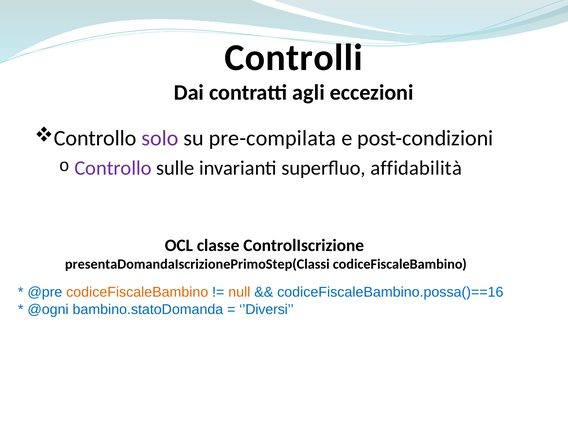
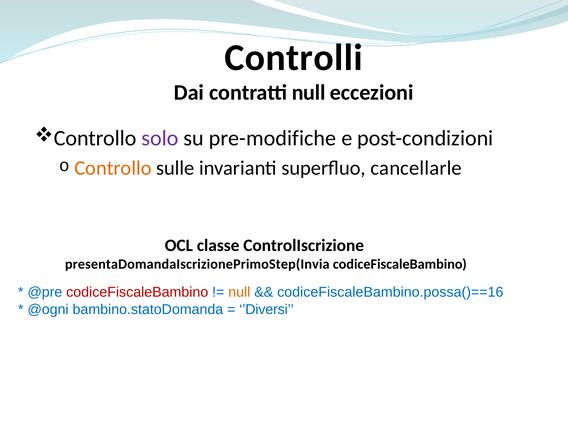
contratti agli: agli -> null
pre-compilata: pre-compilata -> pre-modifiche
Controllo at (113, 168) colour: purple -> orange
affidabilità: affidabilità -> cancellarle
presentaDomandaIscrizionePrimoStep(Classi: presentaDomandaIscrizionePrimoStep(Classi -> presentaDomandaIscrizionePrimoStep(Invia
codiceFiscaleBambino at (137, 292) colour: orange -> red
